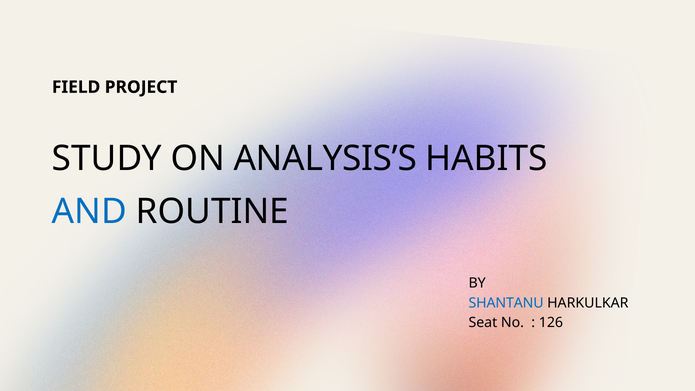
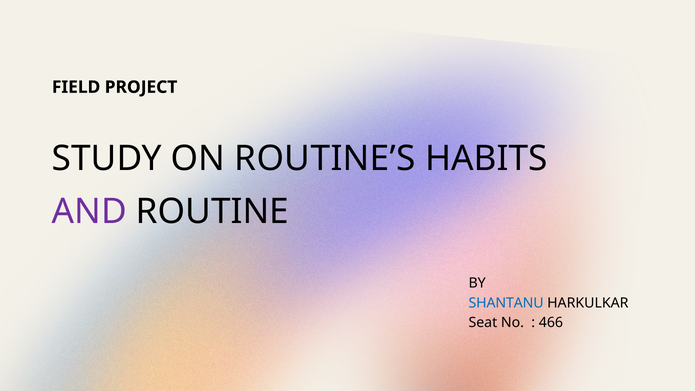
ANALYSIS’S: ANALYSIS’S -> ROUTINE’S
AND colour: blue -> purple
126: 126 -> 466
